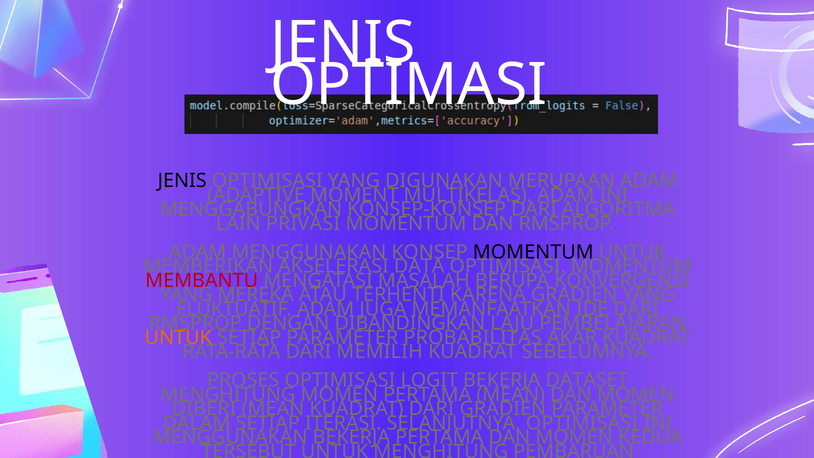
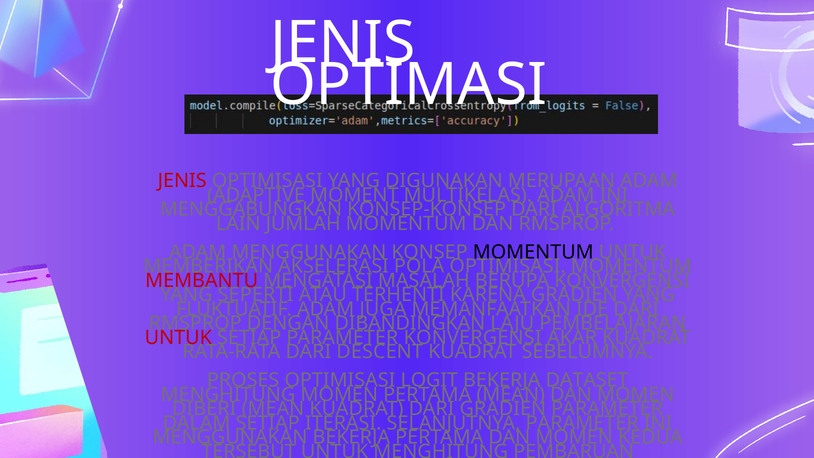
JENIS at (182, 181) colour: black -> red
PRIVASI: PRIVASI -> JUMLAH
DATA: DATA -> POLA
MEREKA: MEREKA -> SEPERTI
UNTUK at (178, 337) colour: orange -> red
PARAMETER PROBABILITAS: PROBABILITAS -> KONVERGENSI
DARI MEMILIH: MEMILIH -> DESCENT
SELANJUTNYA OPTIMISASI: OPTIMISASI -> PARAMETER
